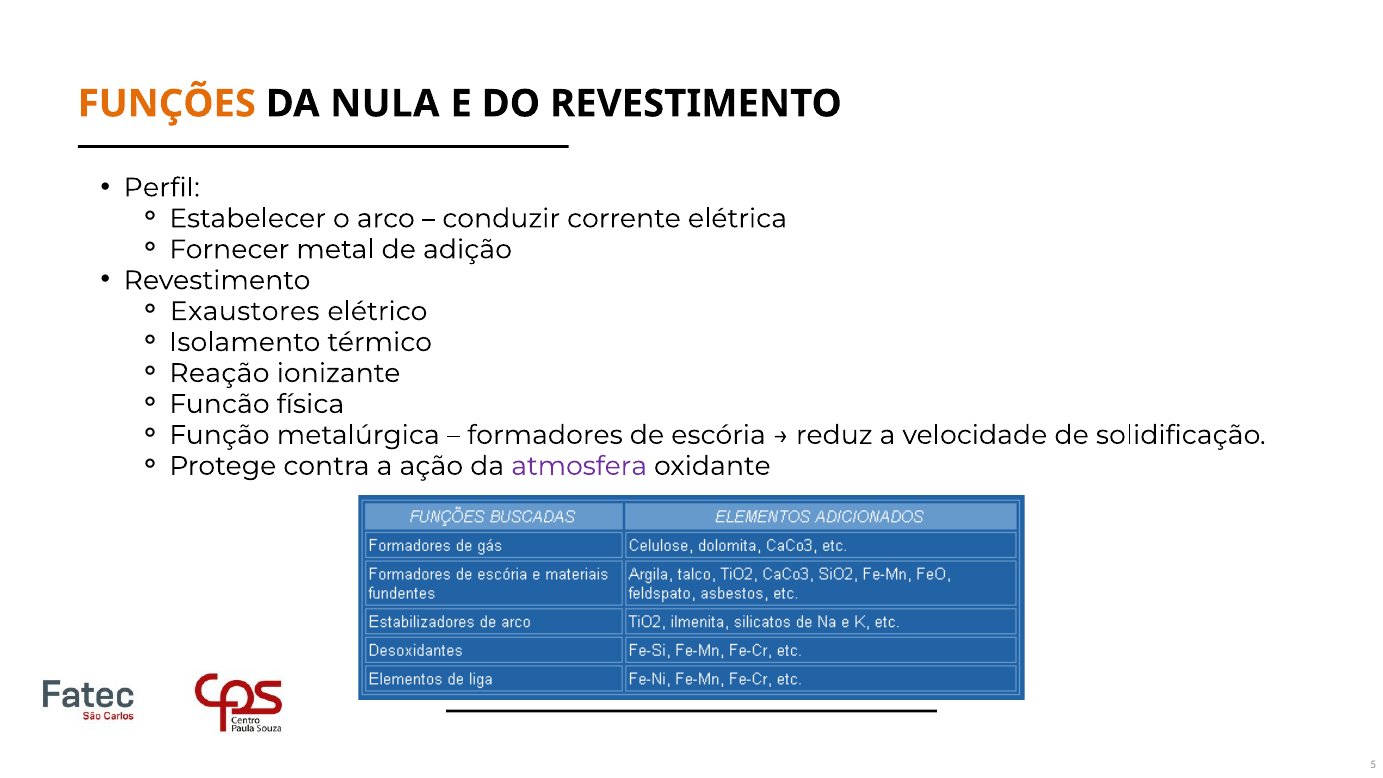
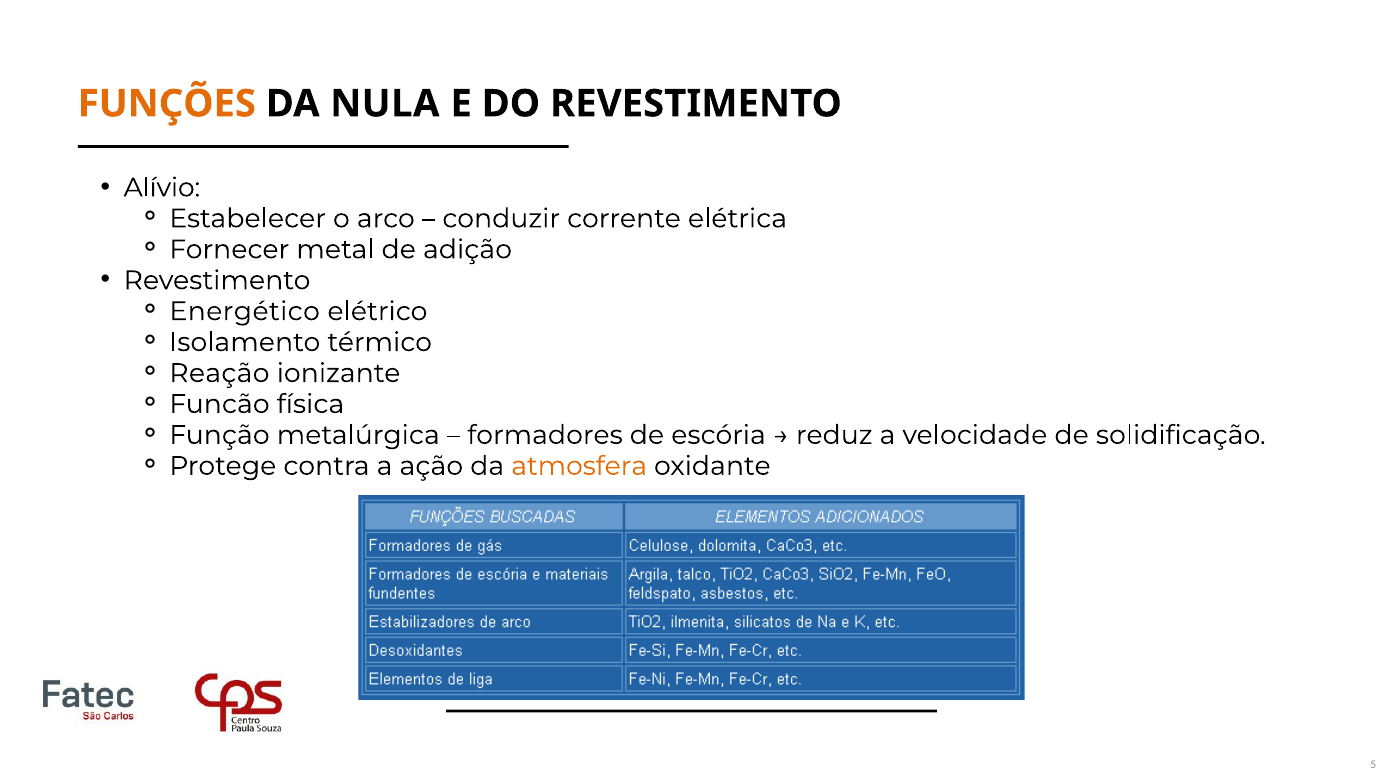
Perfil: Perfil -> Alívio
Exaustores: Exaustores -> Energético
atmosfera colour: purple -> orange
